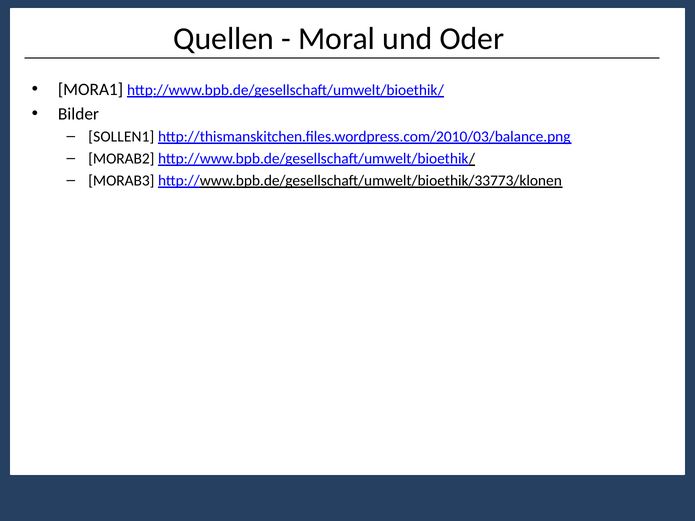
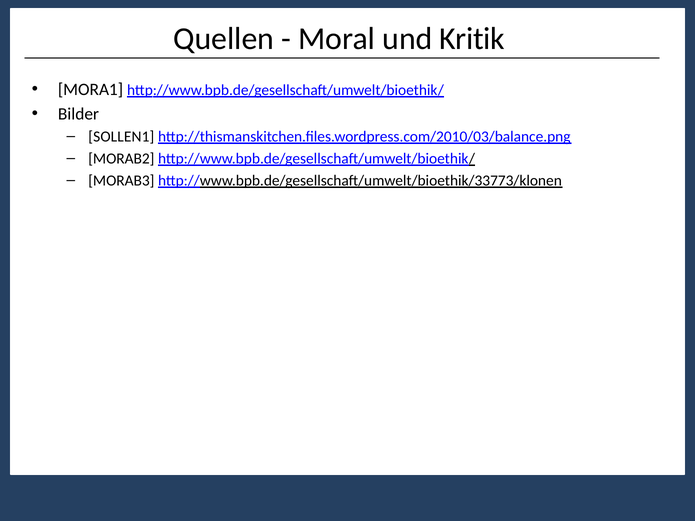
Oder: Oder -> Kritik
